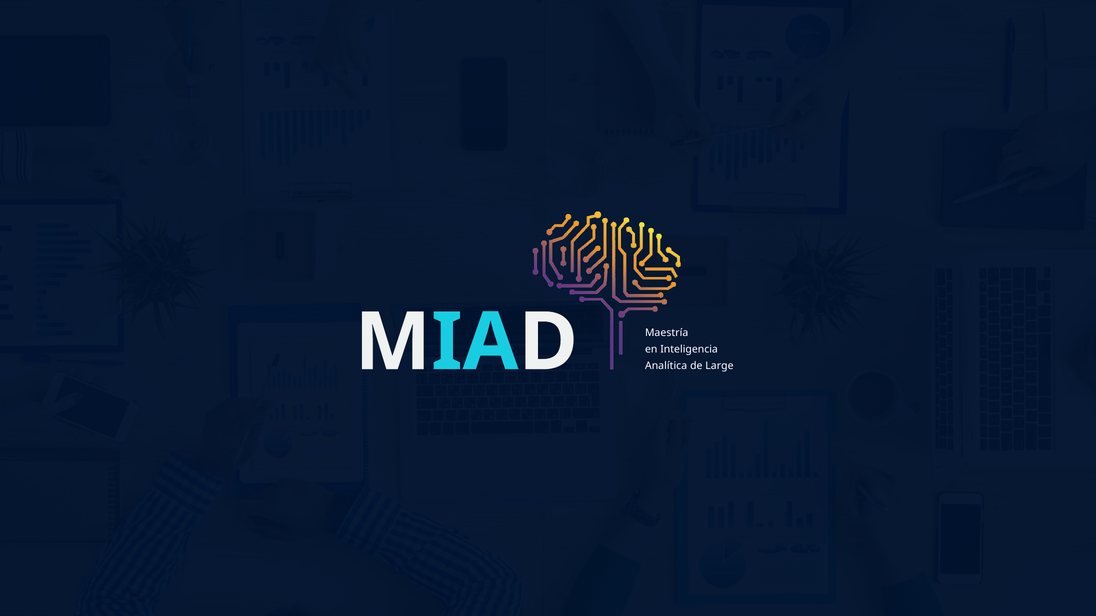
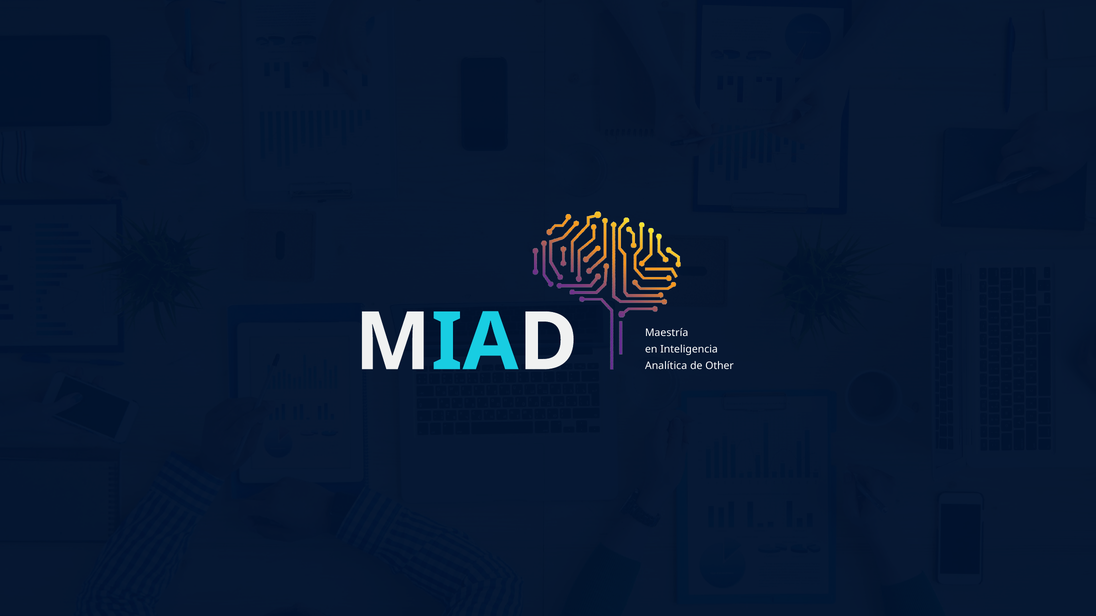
Large: Large -> Other
